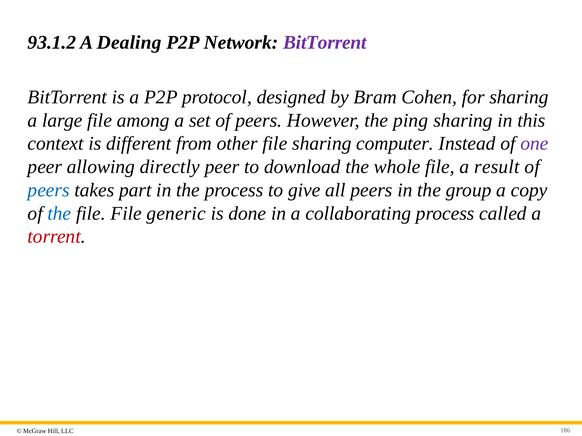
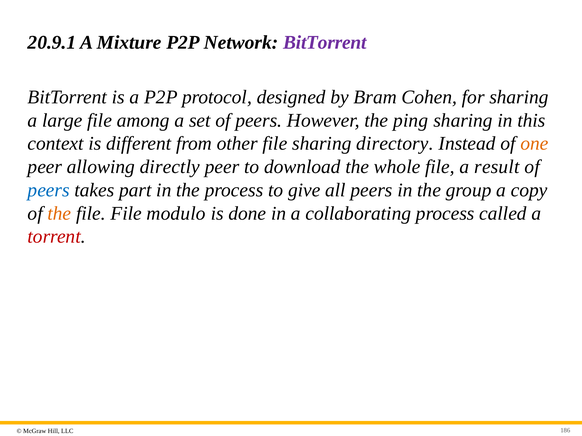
93.1.2: 93.1.2 -> 20.9.1
Dealing: Dealing -> Mixture
computer: computer -> directory
one colour: purple -> orange
the at (59, 214) colour: blue -> orange
generic: generic -> modulo
